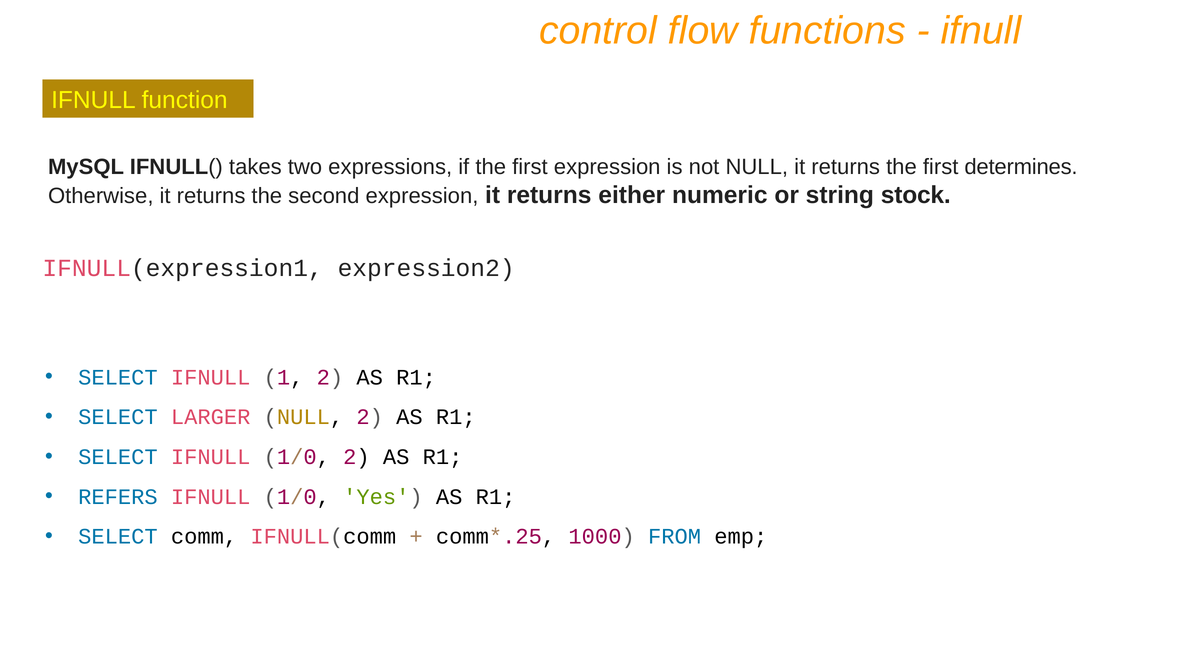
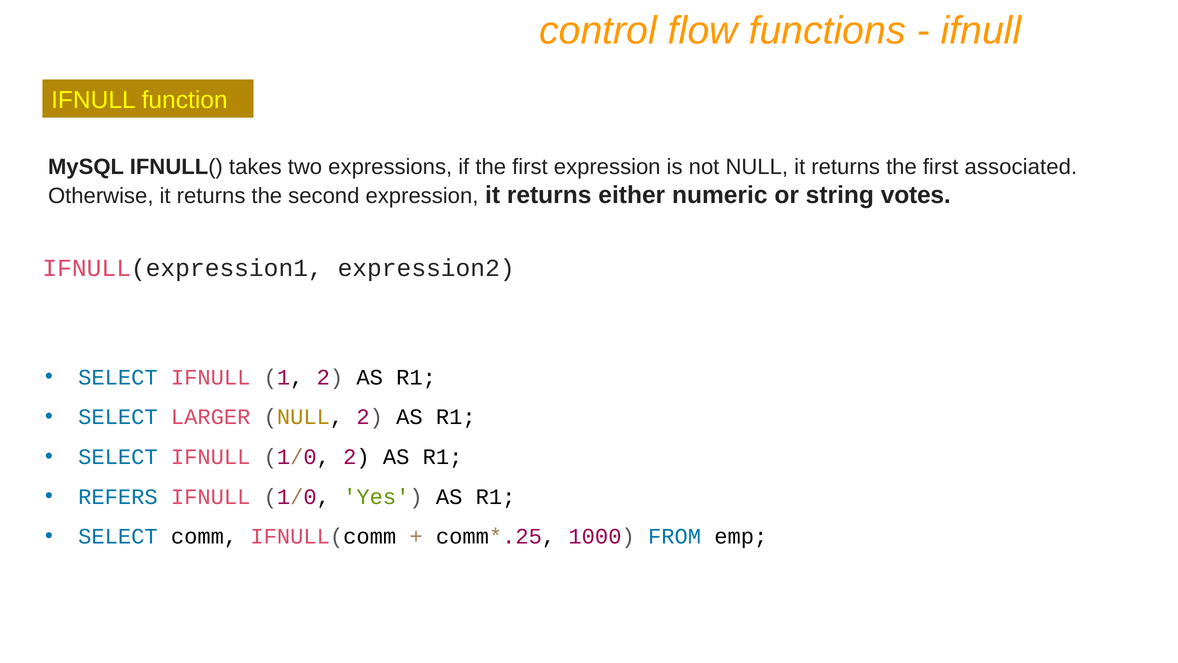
determines: determines -> associated
stock: stock -> votes
